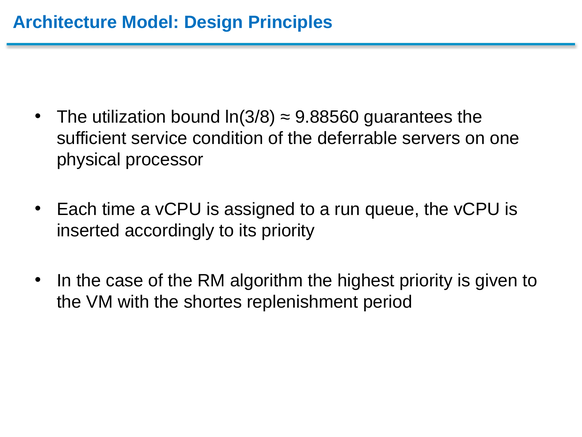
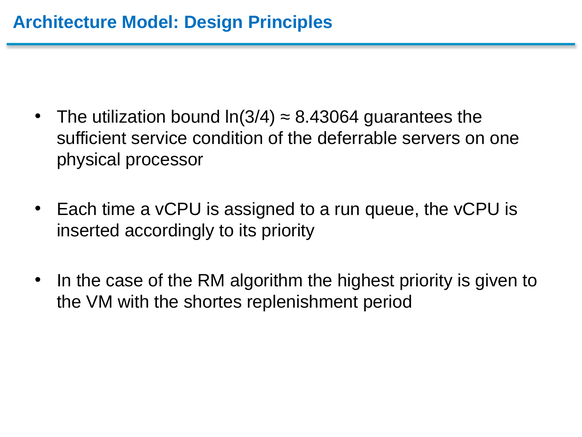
ln(3/8: ln(3/8 -> ln(3/4
9.88560: 9.88560 -> 8.43064
